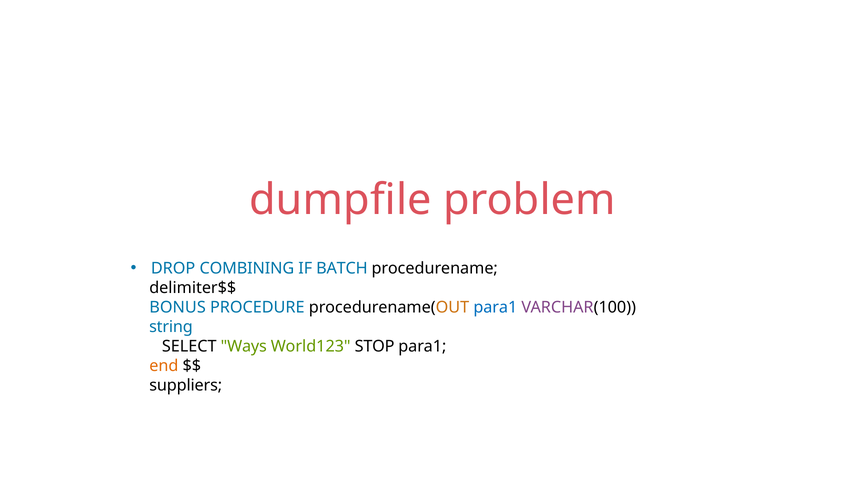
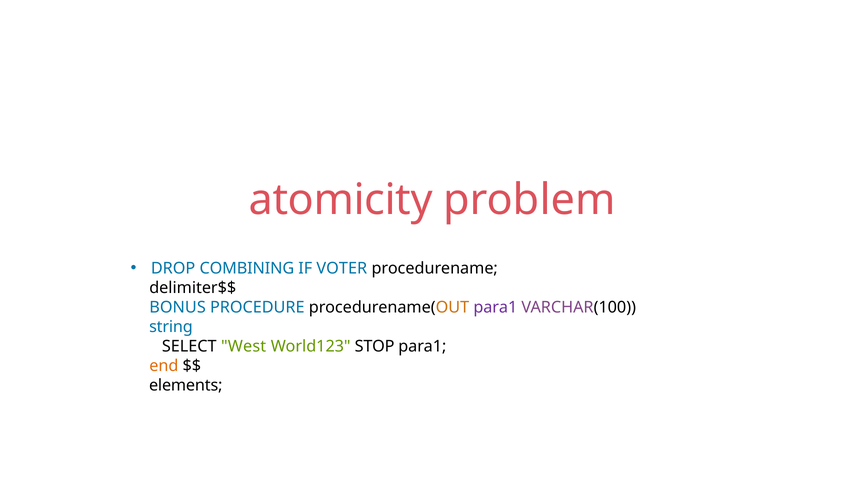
dumpfile: dumpfile -> atomicity
BATCH: BATCH -> VOTER
para1 at (495, 307) colour: blue -> purple
Ways: Ways -> West
suppliers: suppliers -> elements
